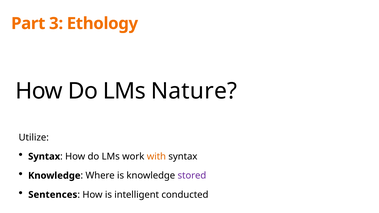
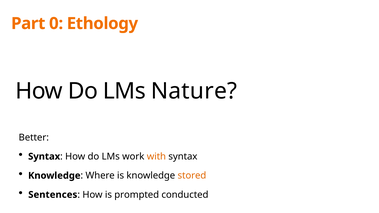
3: 3 -> 0
Utilize: Utilize -> Better
stored colour: purple -> orange
intelligent: intelligent -> prompted
